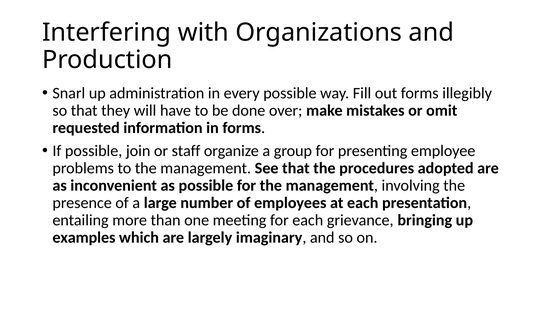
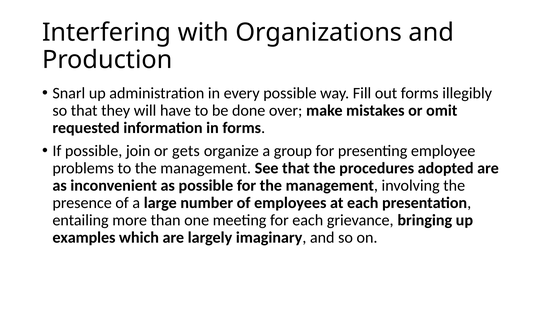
staff: staff -> gets
